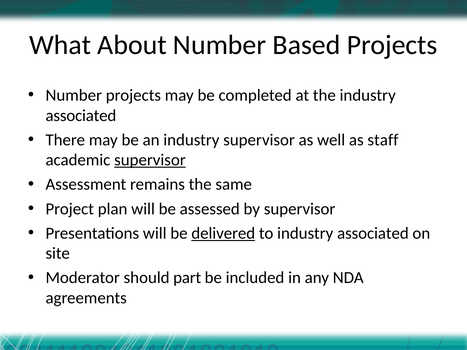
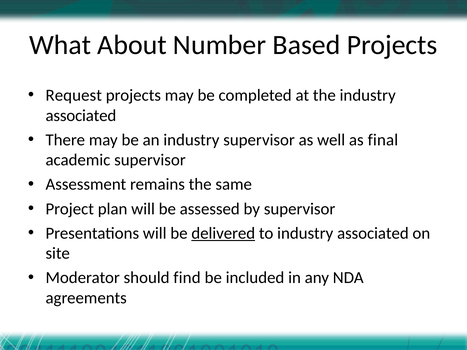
Number at (74, 95): Number -> Request
staff: staff -> final
supervisor at (150, 160) underline: present -> none
part: part -> find
